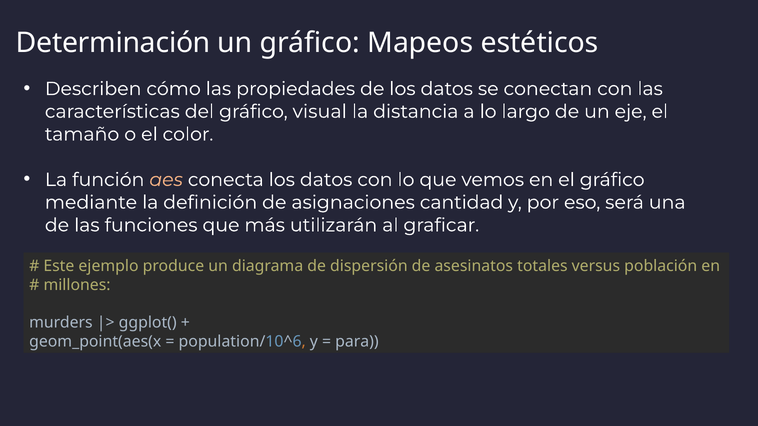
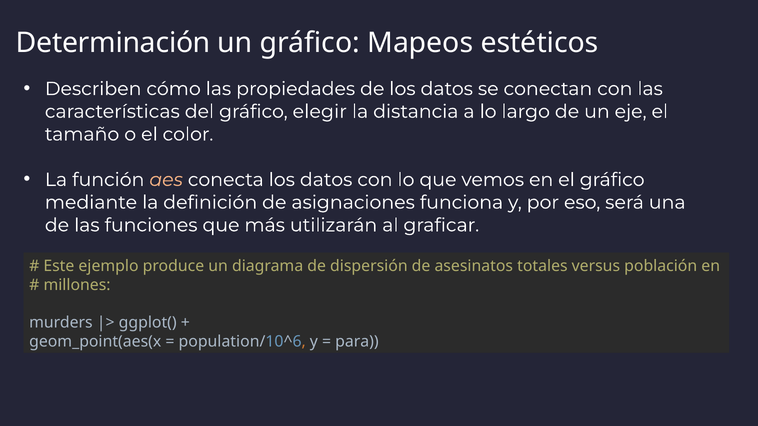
visual: visual -> elegir
cantidad: cantidad -> funciona
